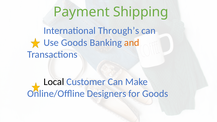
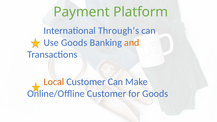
Shipping: Shipping -> Platform
Local colour: black -> orange
Online/Offline Designers: Designers -> Customer
